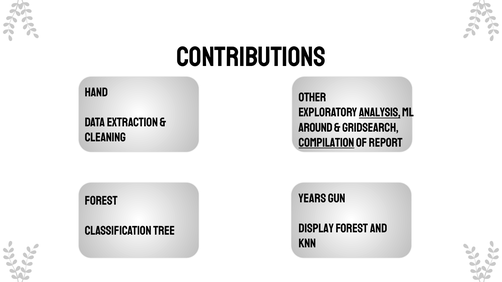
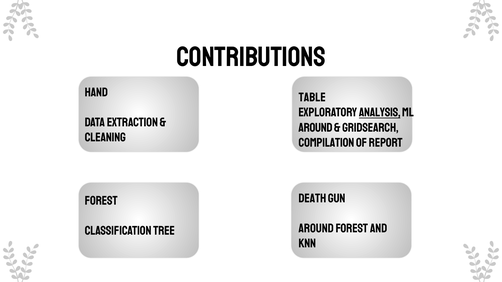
Other: Other -> Table
Compilation underline: present -> none
Years: Years -> Death
Display at (316, 229): Display -> Around
